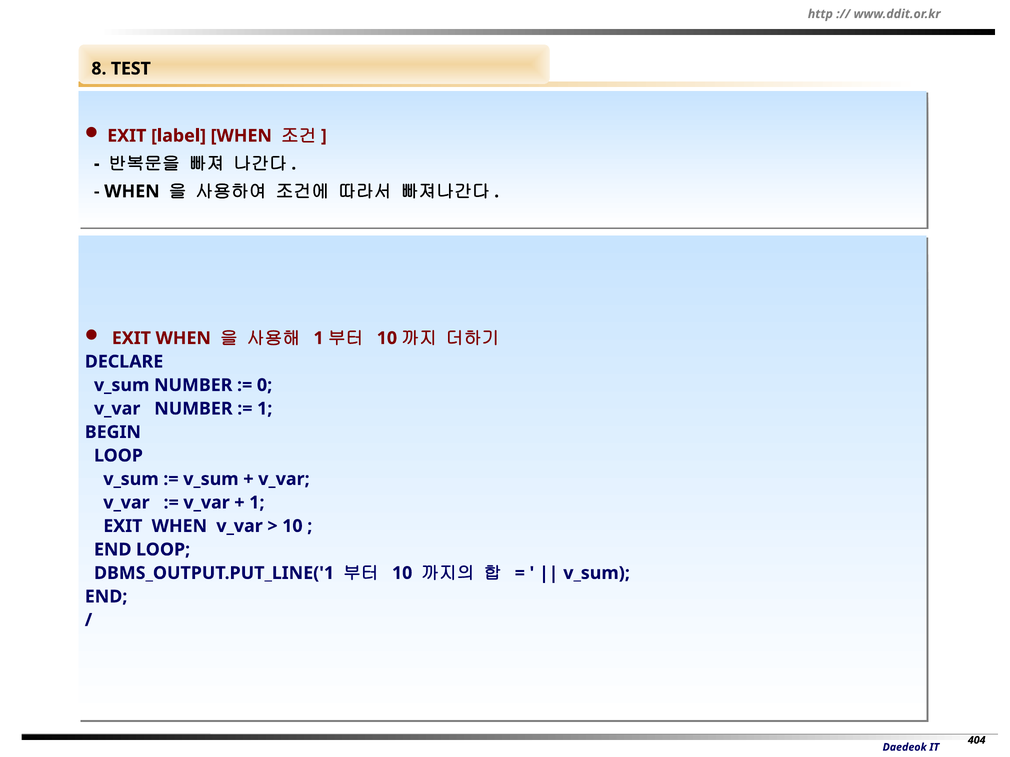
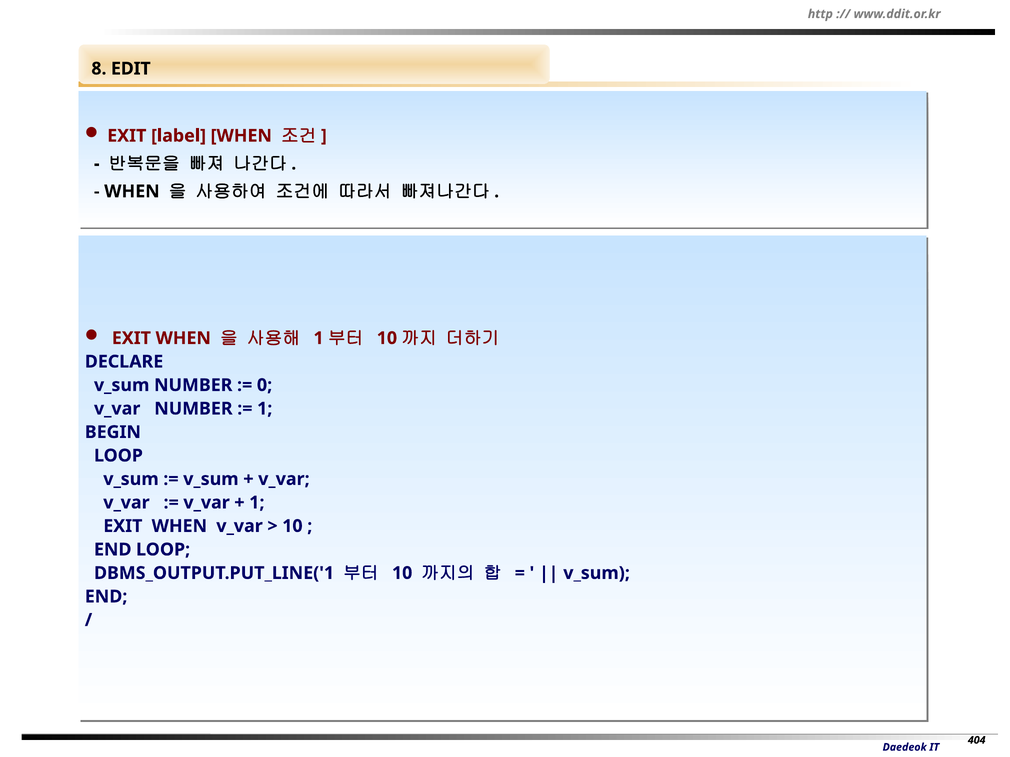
TEST: TEST -> EDIT
